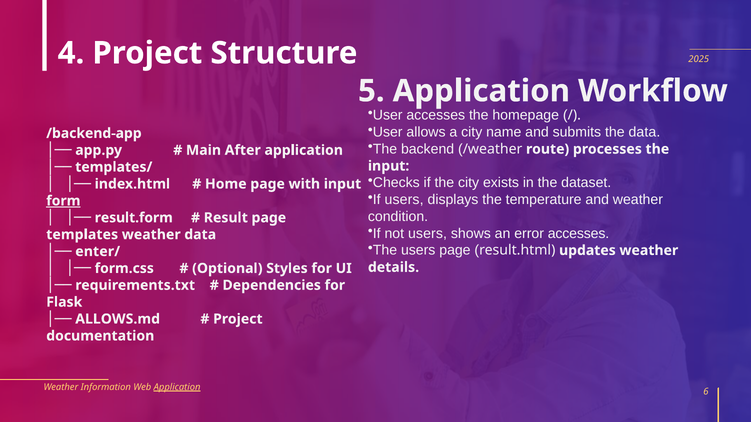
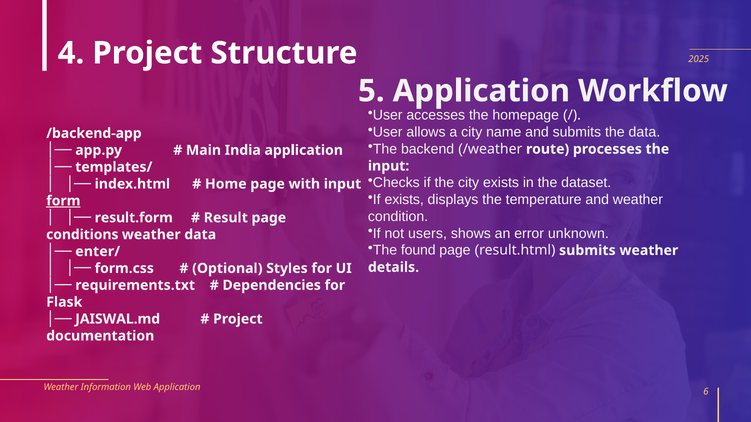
After: After -> India
If users: users -> exists
error accesses: accesses -> unknown
templates: templates -> conditions
The users: users -> found
result.html updates: updates -> submits
ALLOWS.md: ALLOWS.md -> JAISWAL.md
Application at (177, 387) underline: present -> none
